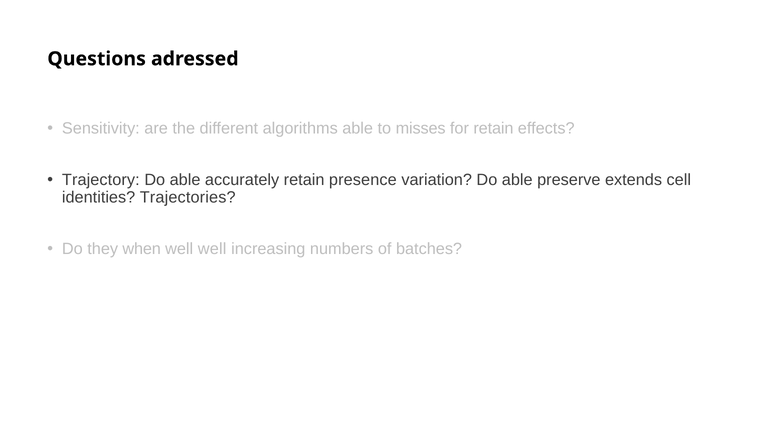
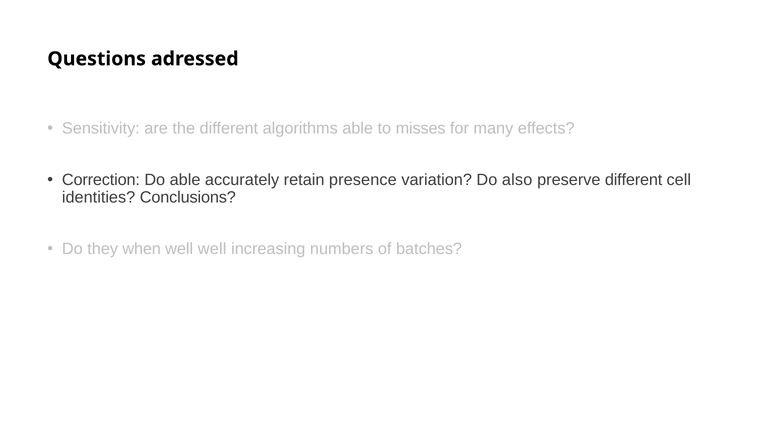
for retain: retain -> many
Trajectory: Trajectory -> Correction
variation Do able: able -> also
preserve extends: extends -> different
Trajectories: Trajectories -> Conclusions
